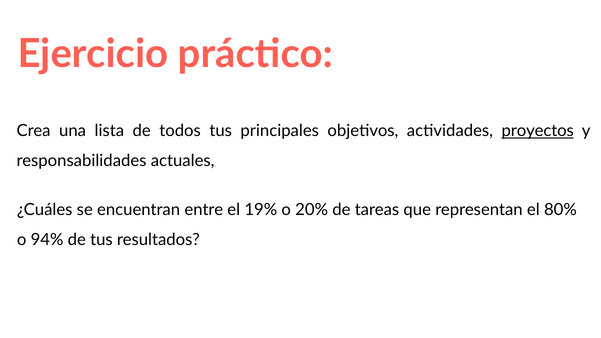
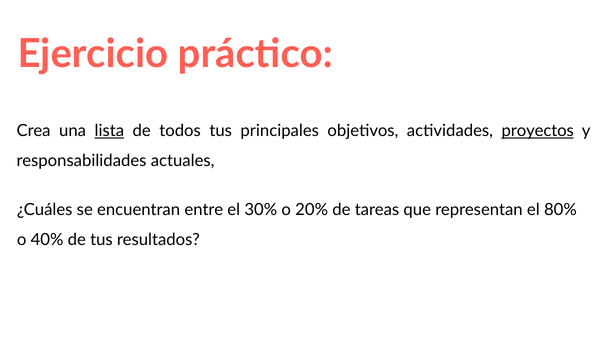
lista underline: none -> present
19%: 19% -> 30%
94%: 94% -> 40%
